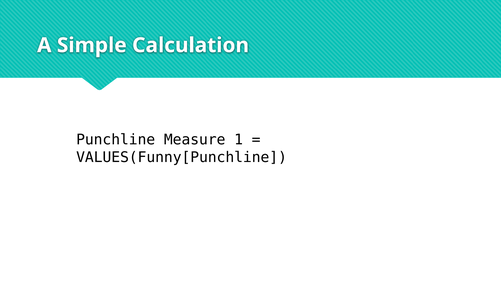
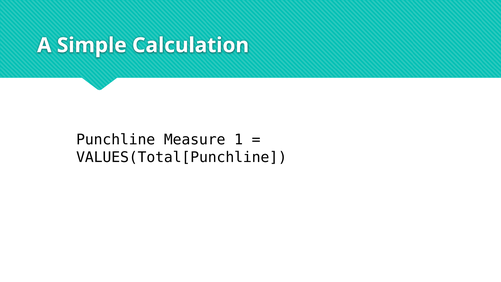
VALUES(Funny[Punchline: VALUES(Funny[Punchline -> VALUES(Total[Punchline
